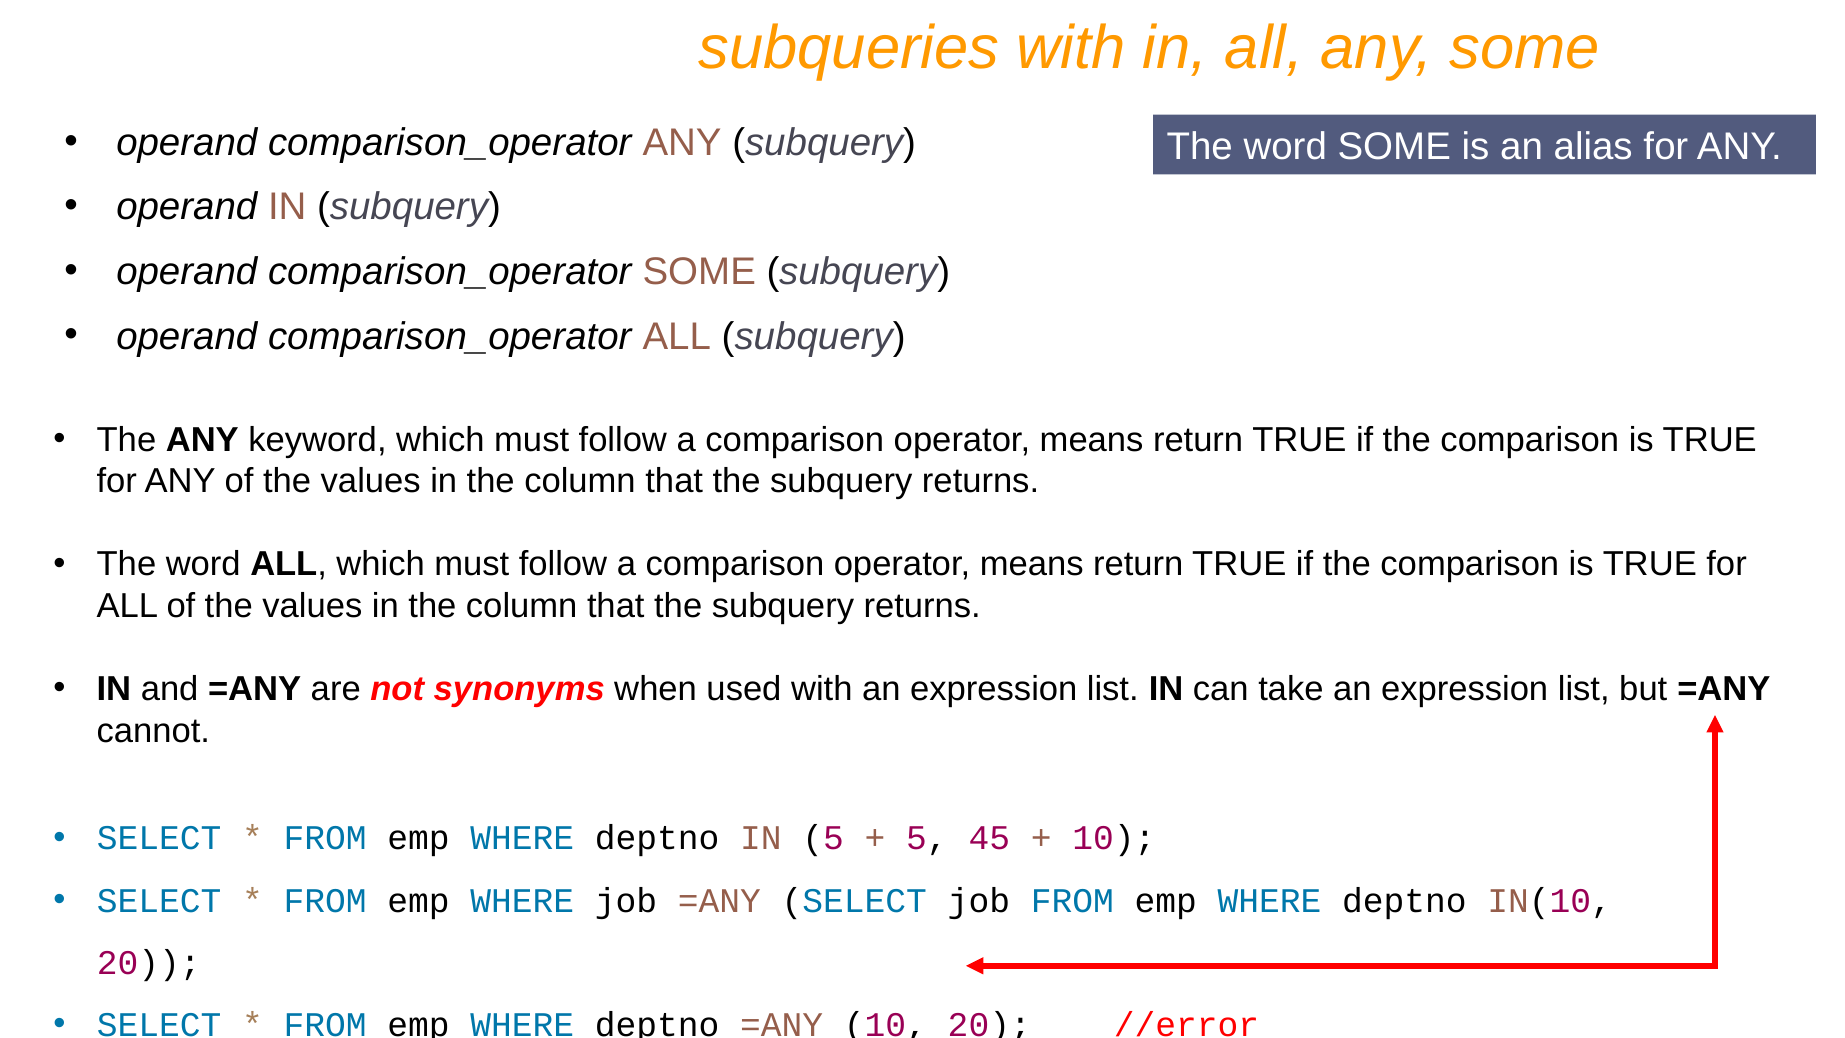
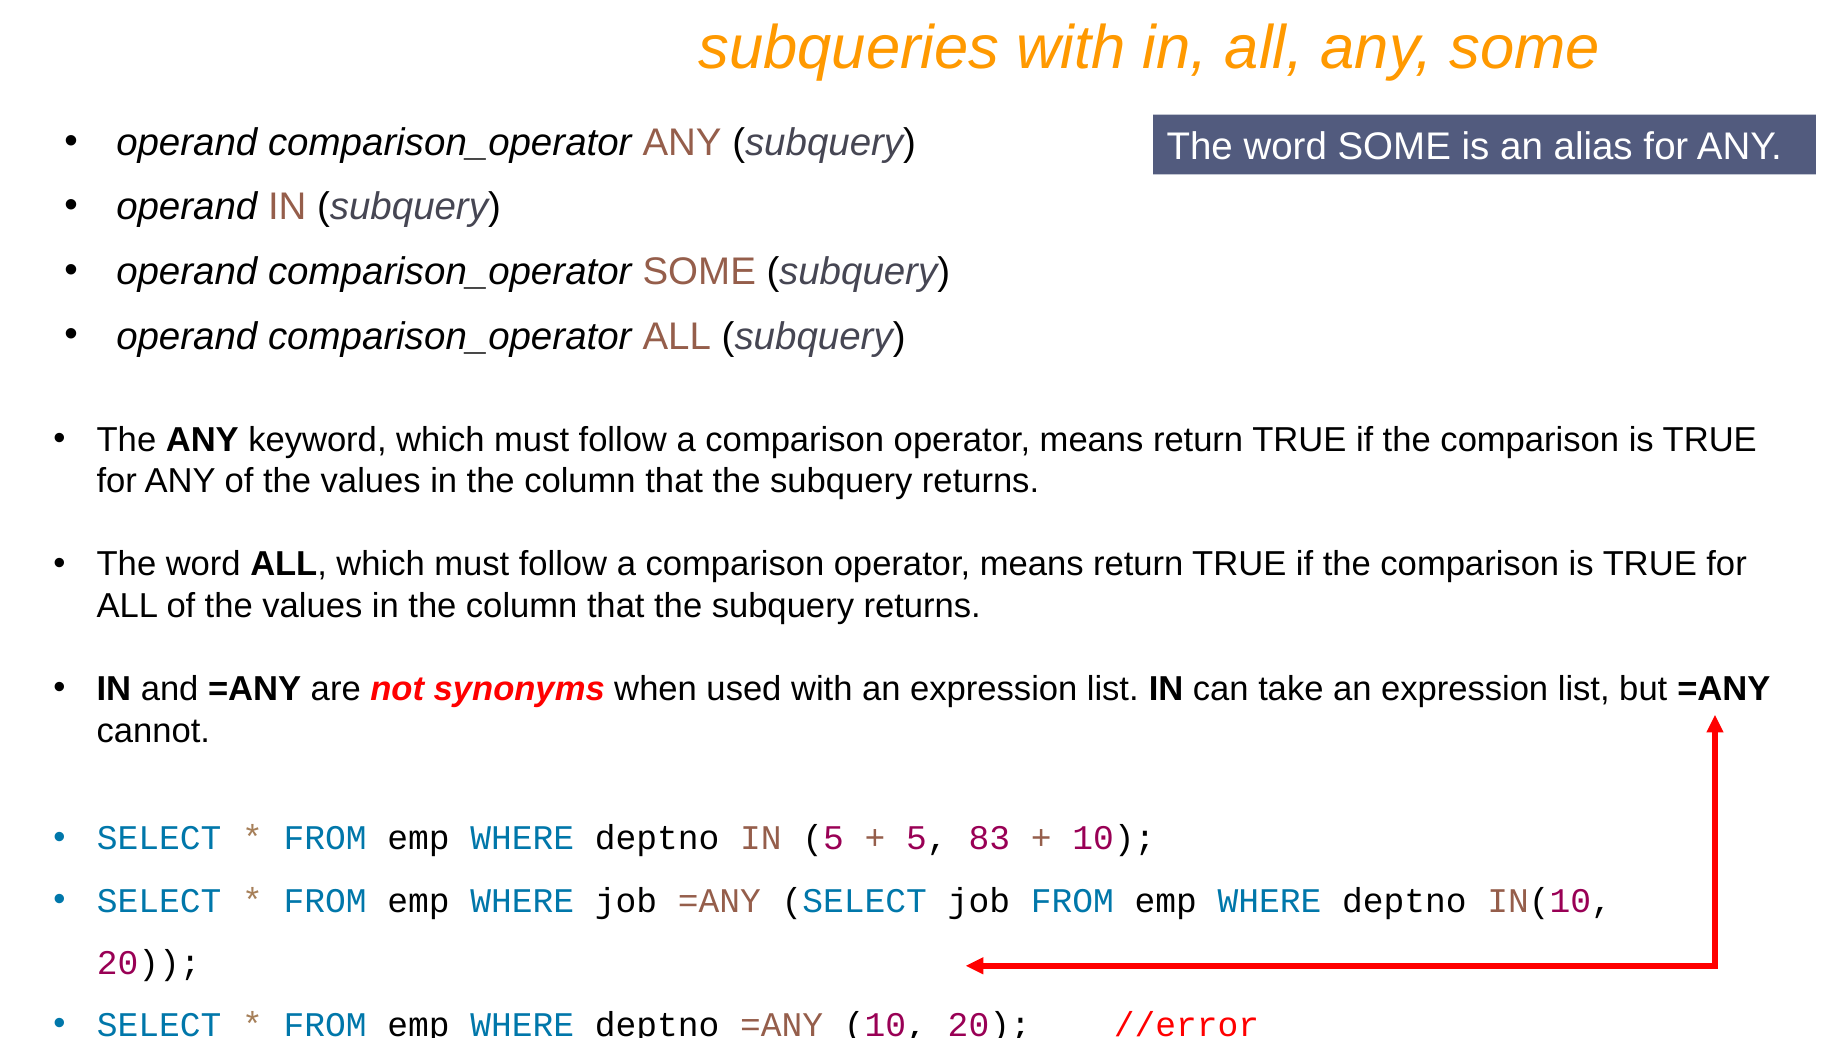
45: 45 -> 83
